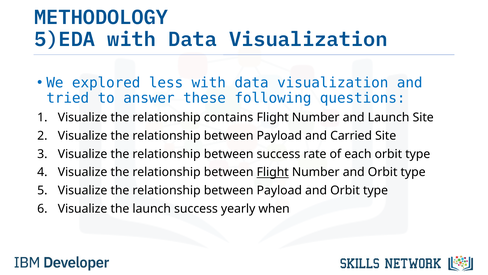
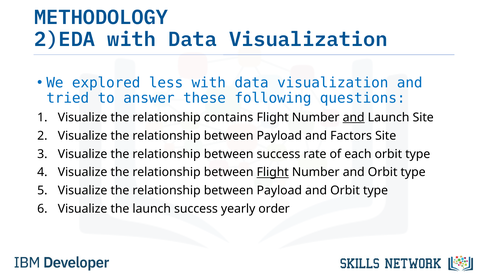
5)EDA: 5)EDA -> 2)EDA
and at (354, 117) underline: none -> present
Carried: Carried -> Factors
when: when -> order
